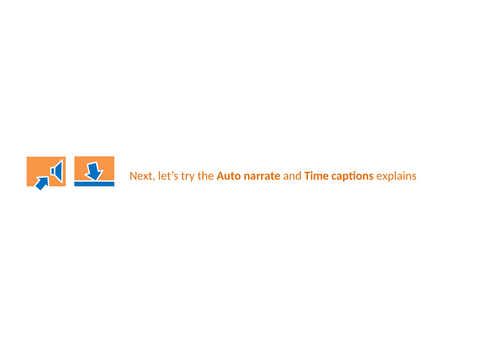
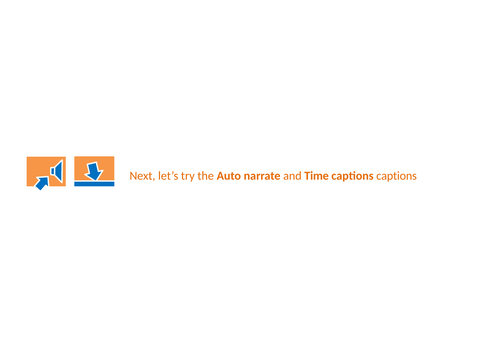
captions explains: explains -> captions
